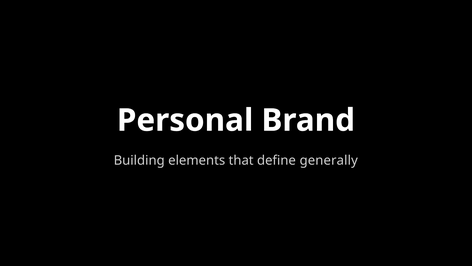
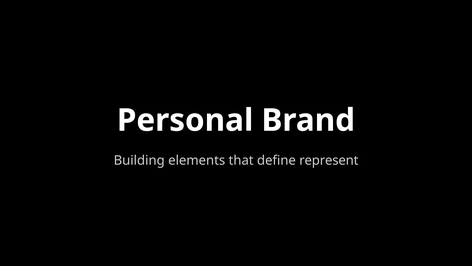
generally: generally -> represent
